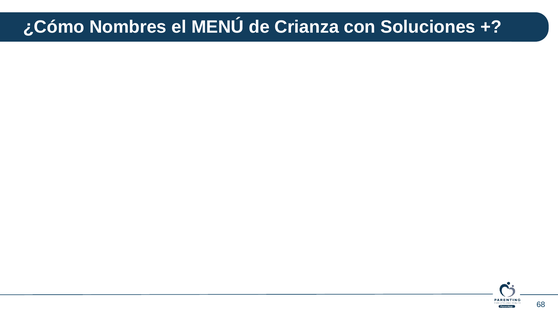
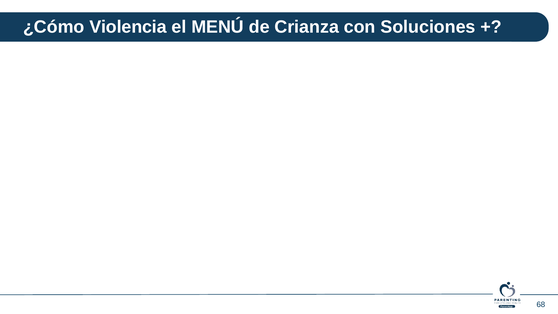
Nombres: Nombres -> Violencia
